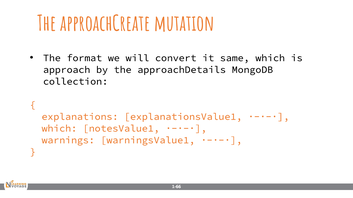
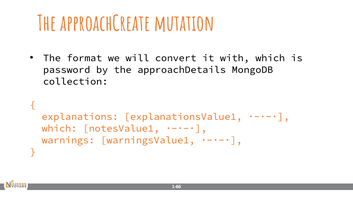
same: same -> with
approach: approach -> password
